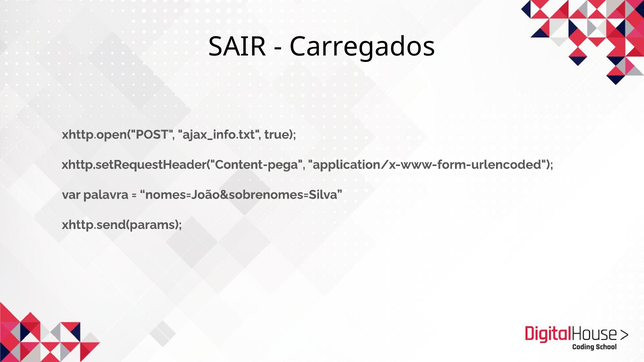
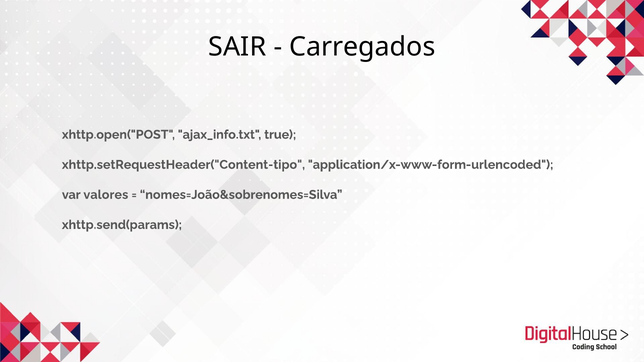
xhttp.setRequestHeader("Content-pega: xhttp.setRequestHeader("Content-pega -> xhttp.setRequestHeader("Content-tipo
palavra: palavra -> valores
